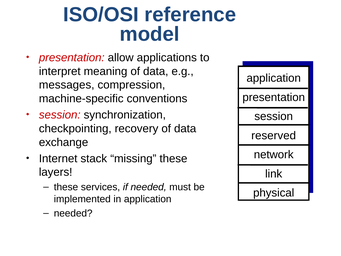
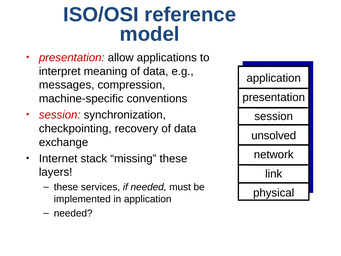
reserved: reserved -> unsolved
